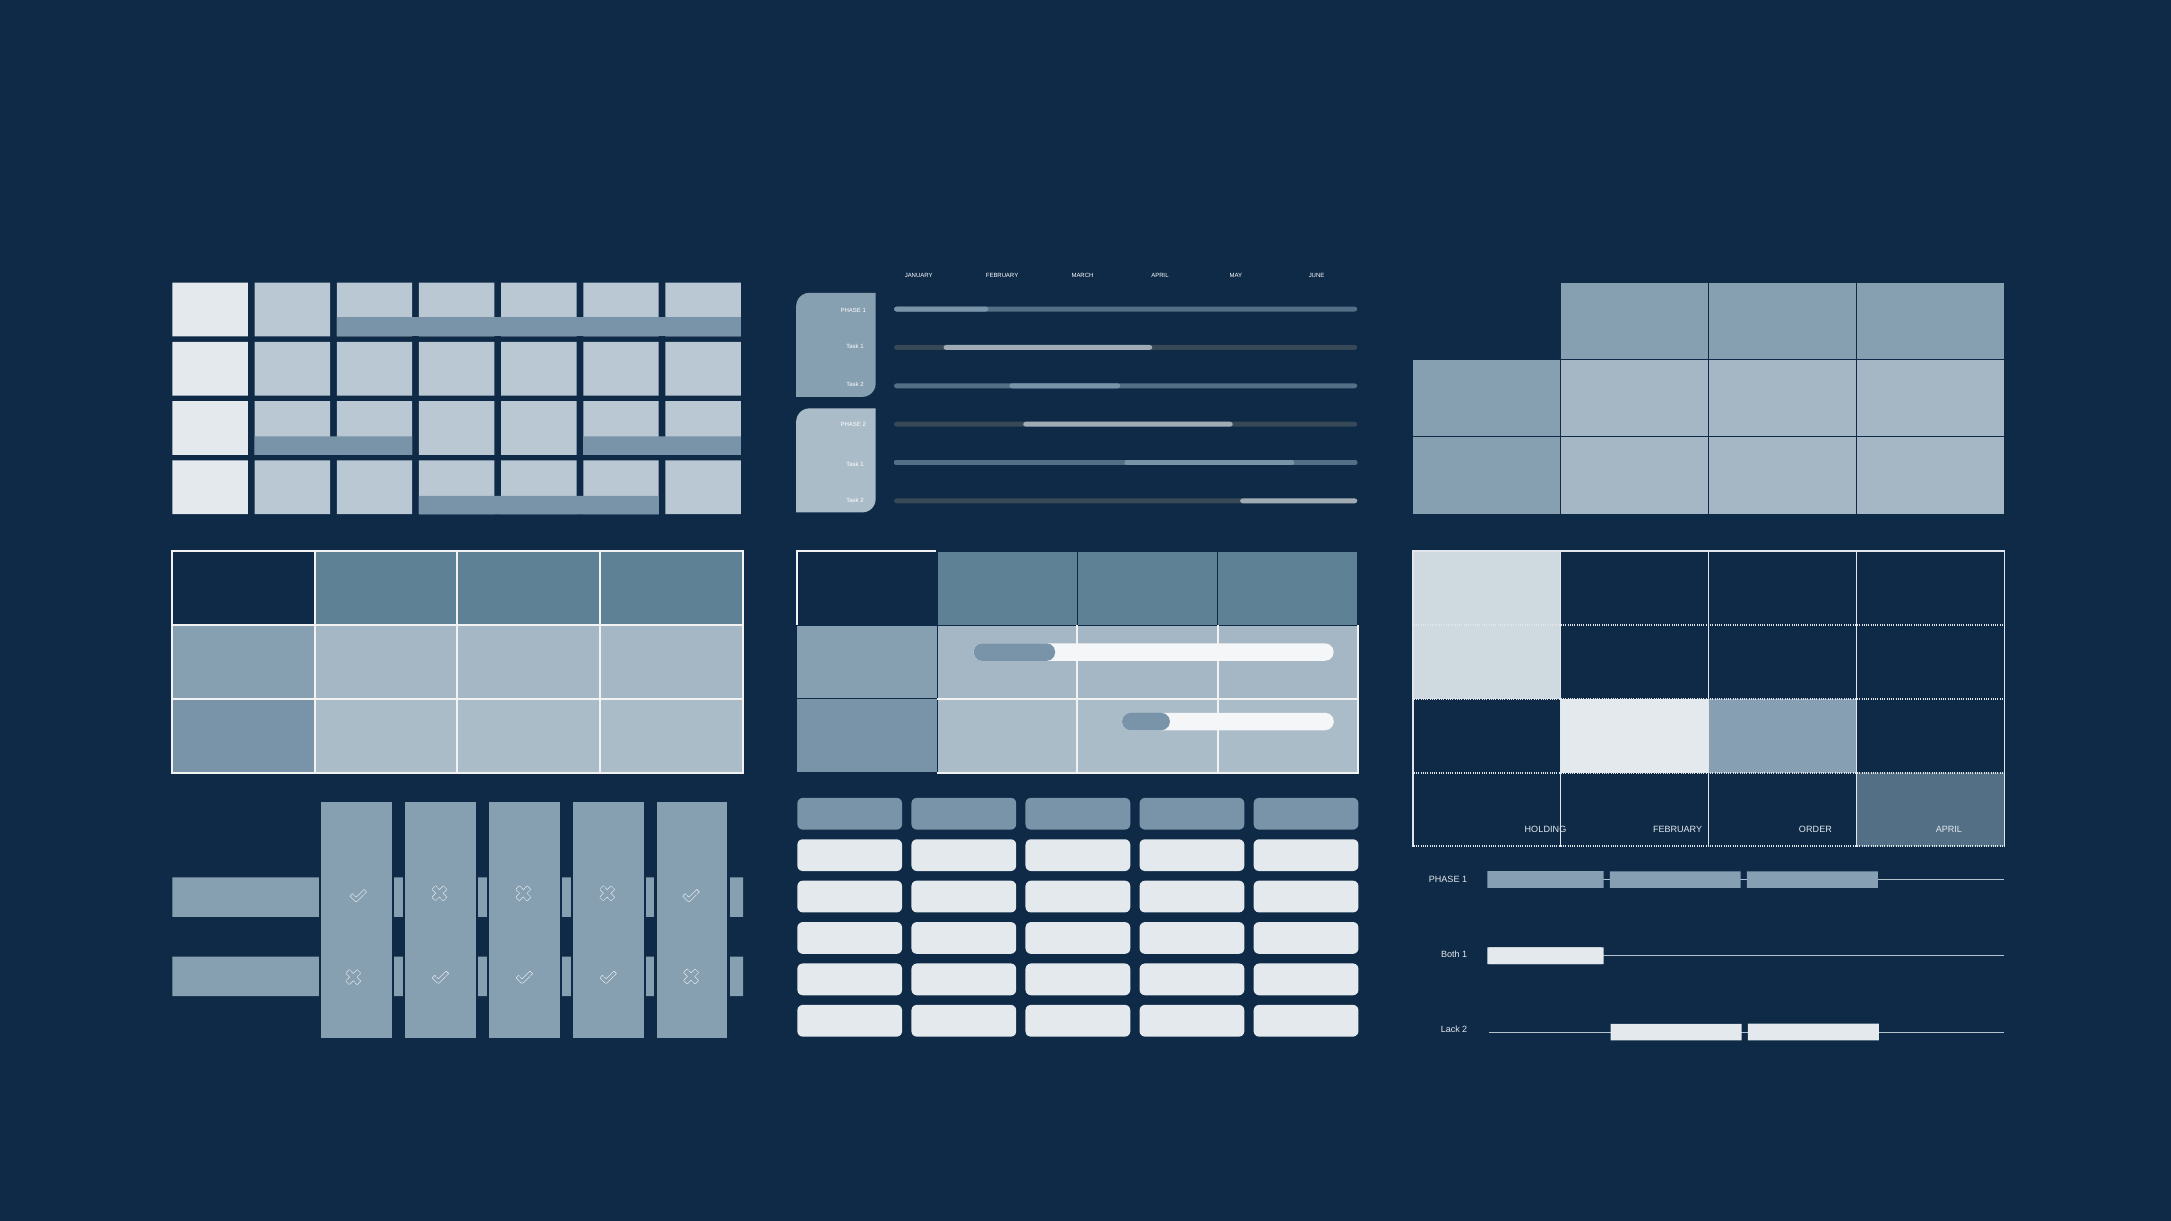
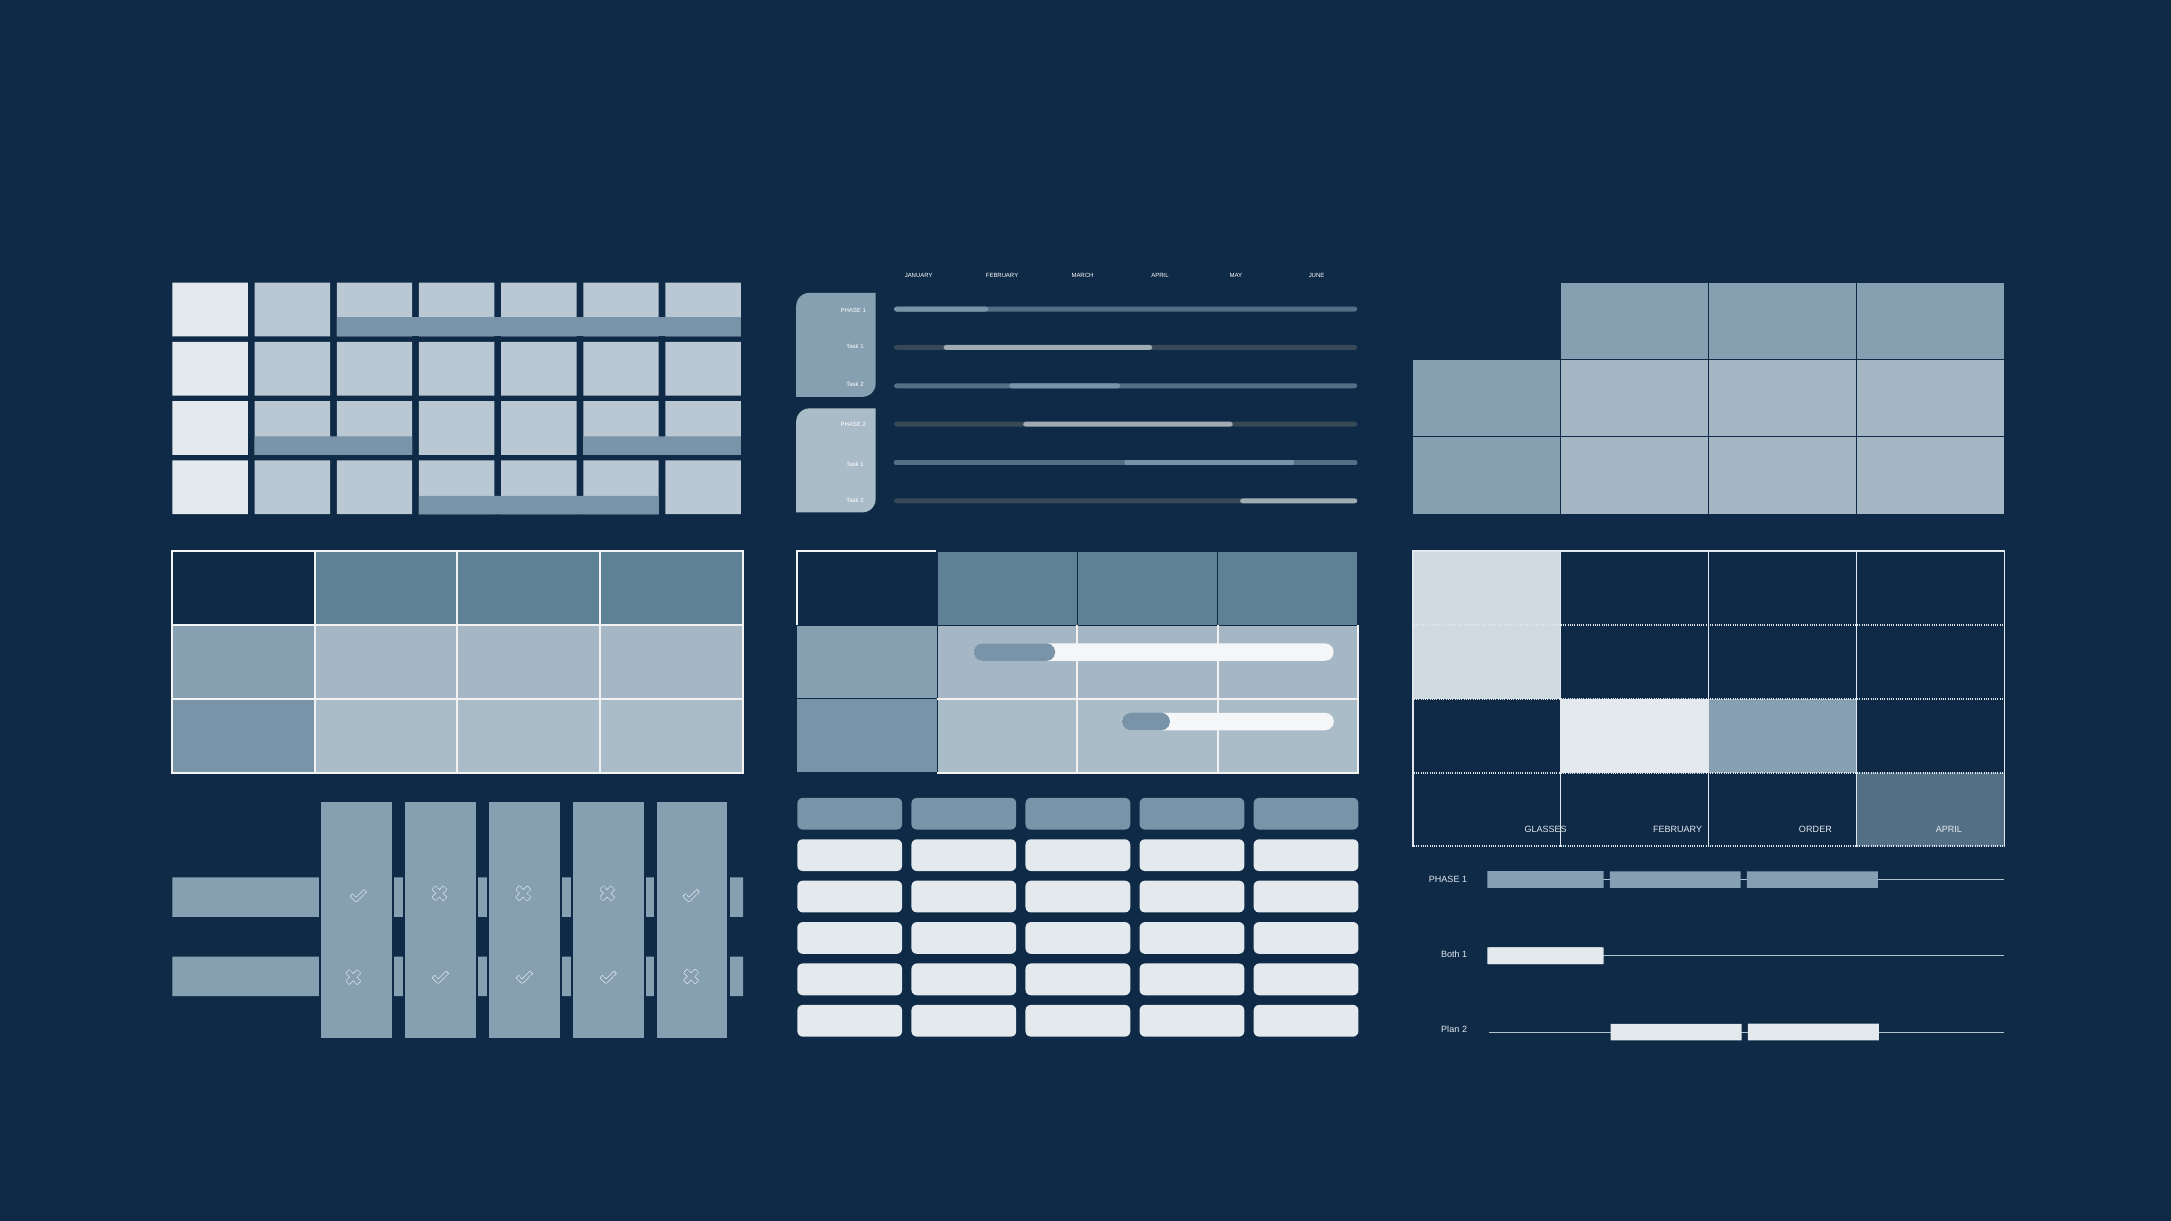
HOLDING: HOLDING -> GLASSES
Lack: Lack -> Plan
